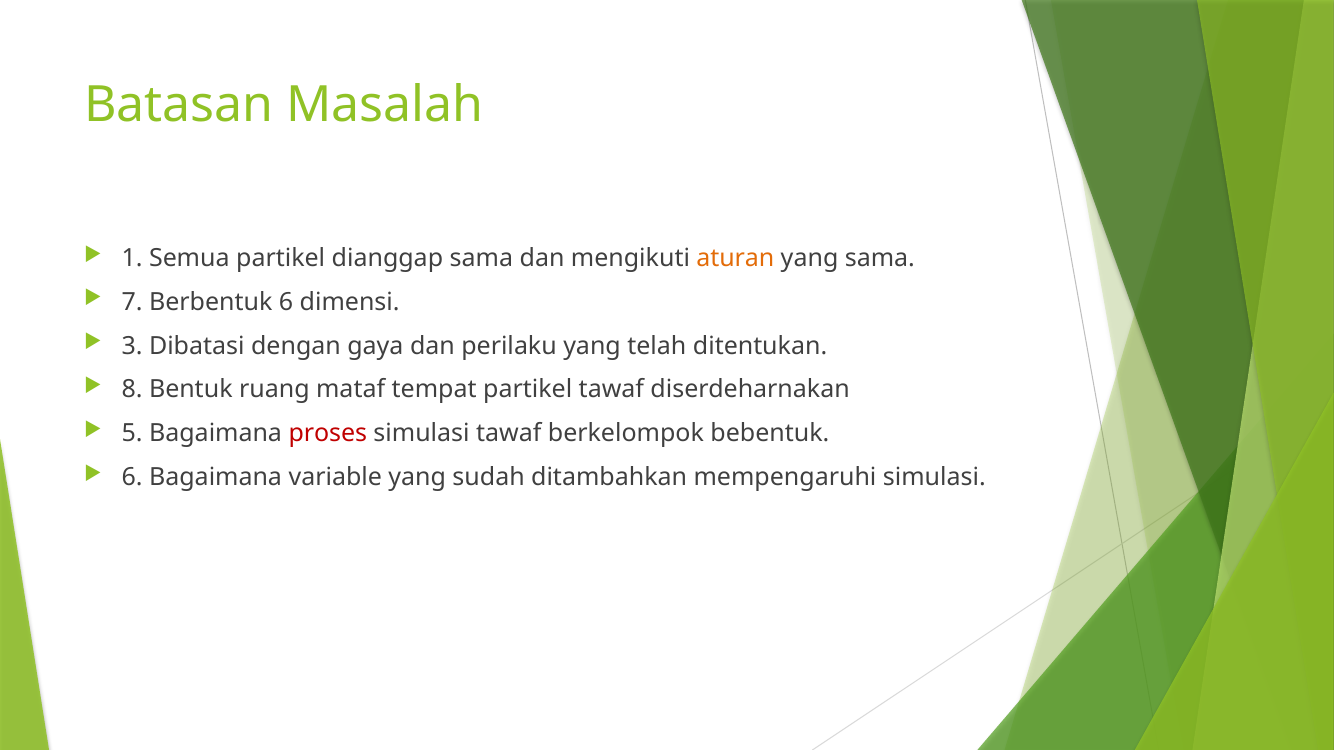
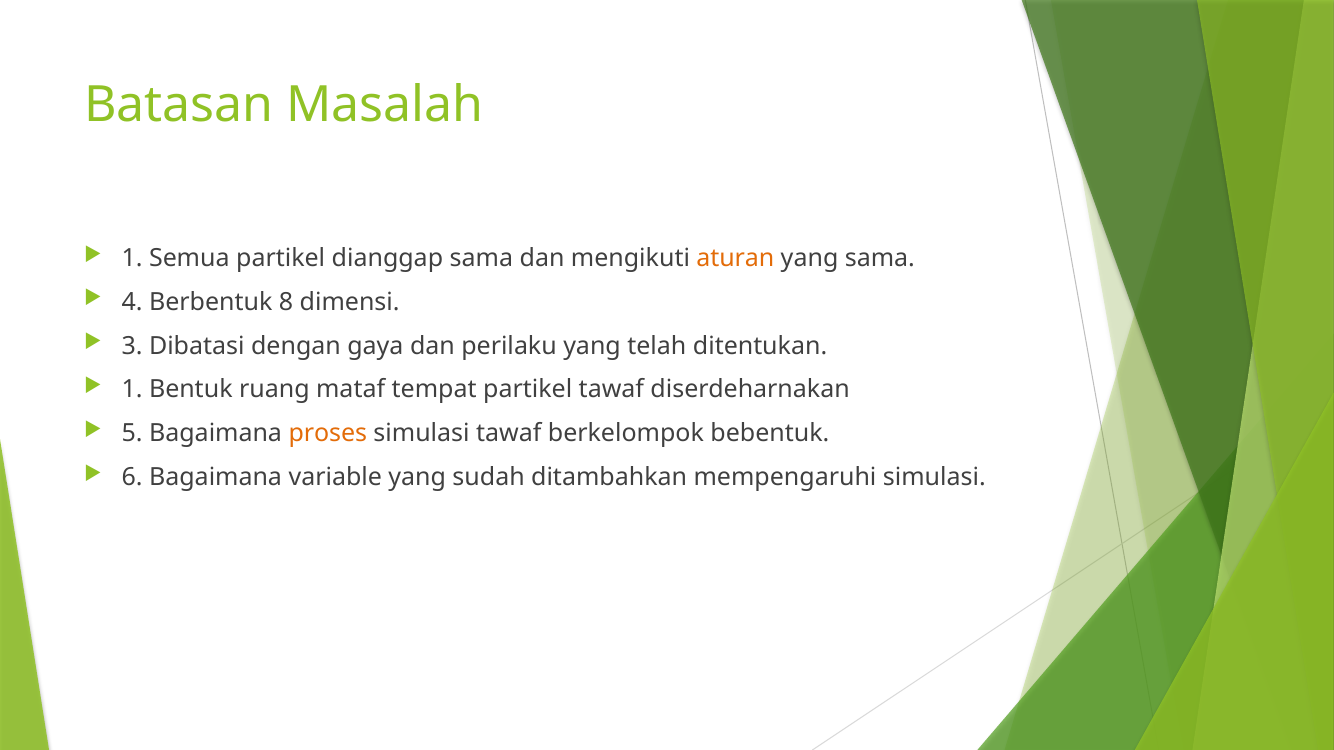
7: 7 -> 4
Berbentuk 6: 6 -> 8
8 at (132, 390): 8 -> 1
proses colour: red -> orange
